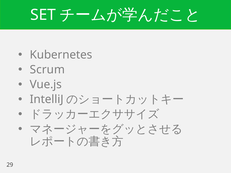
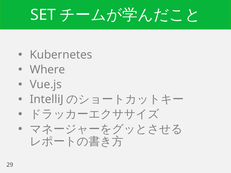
Scrum: Scrum -> Where
